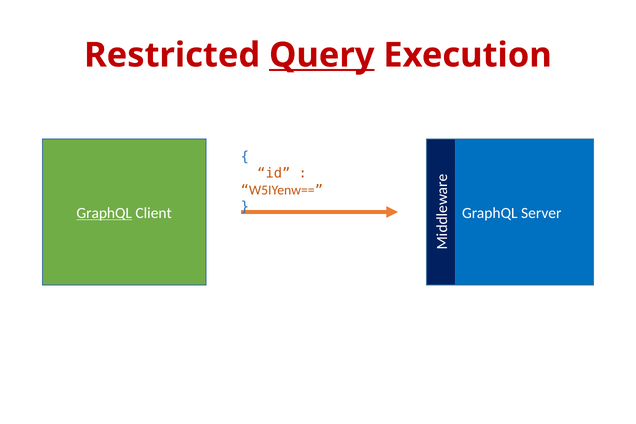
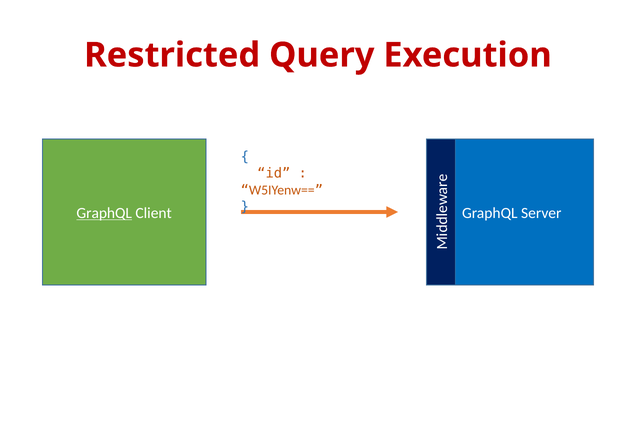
Query underline: present -> none
